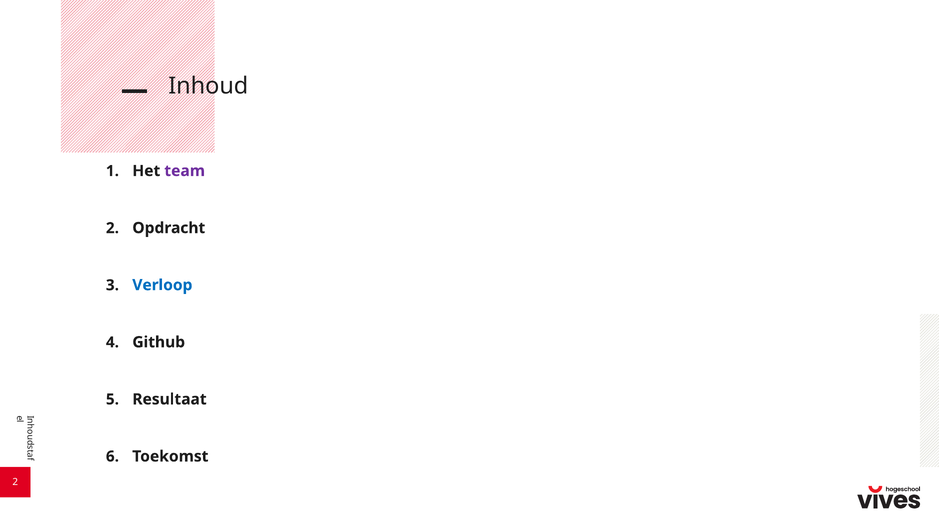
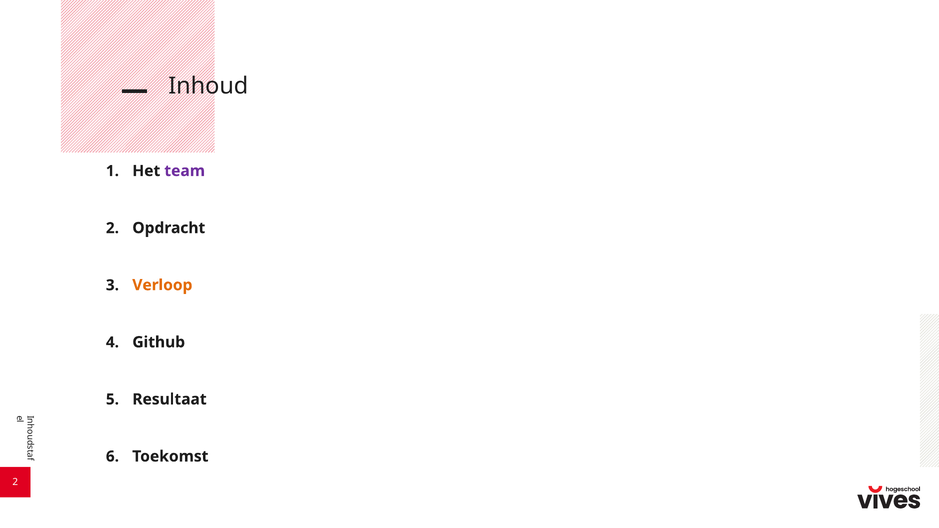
Verloop colour: blue -> orange
